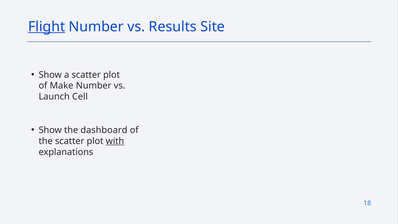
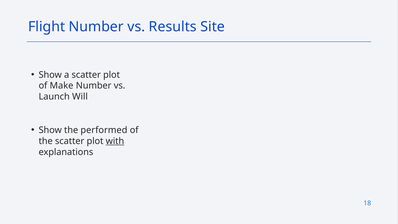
Flight underline: present -> none
Cell: Cell -> Will
dashboard: dashboard -> performed
